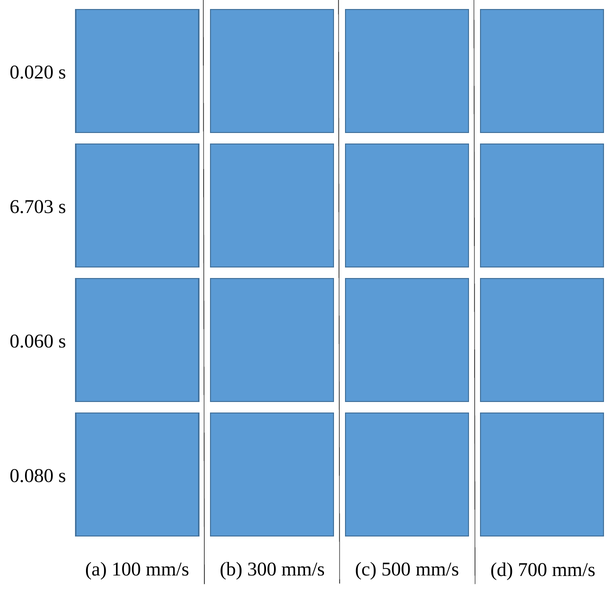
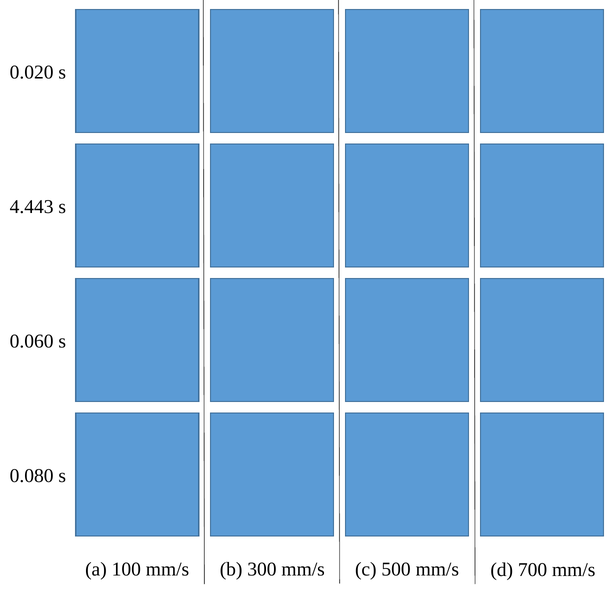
6.703: 6.703 -> 4.443
